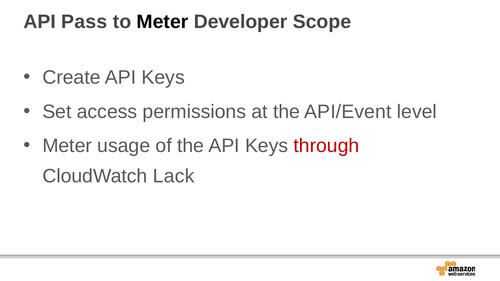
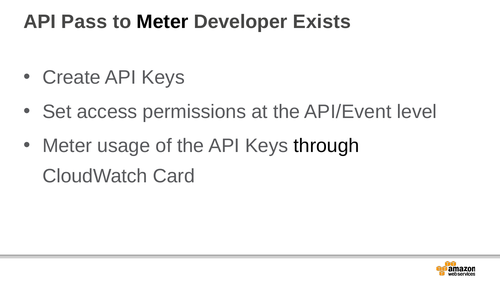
Scope: Scope -> Exists
through colour: red -> black
Lack: Lack -> Card
